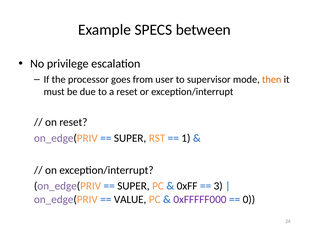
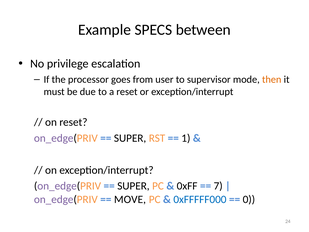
3: 3 -> 7
VALUE: VALUE -> MOVE
0xFFFFF000 colour: purple -> blue
